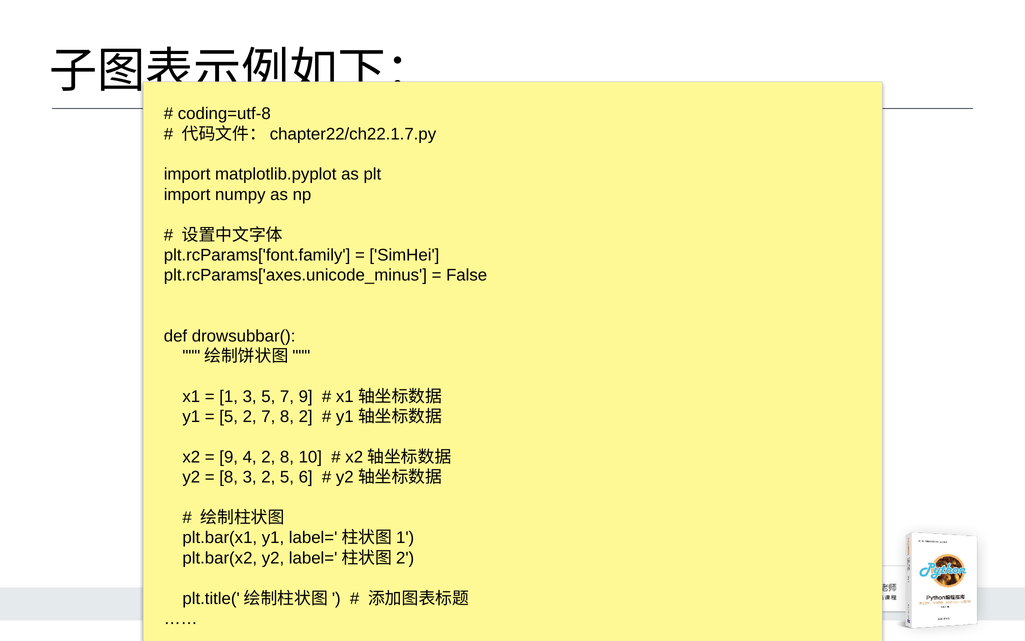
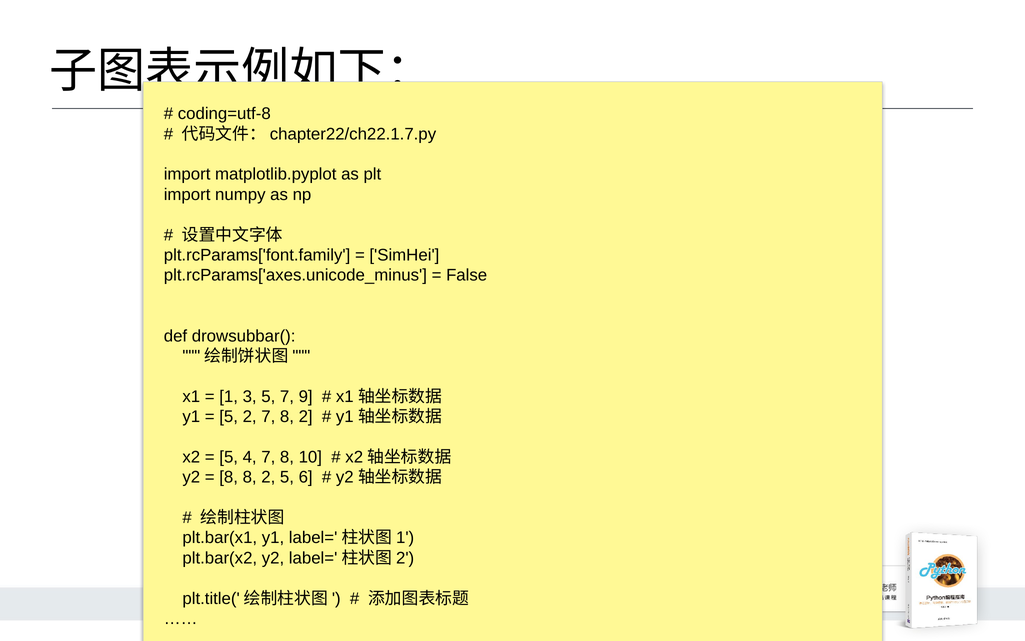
9 at (229, 457): 9 -> 5
4 2: 2 -> 7
8 3: 3 -> 8
